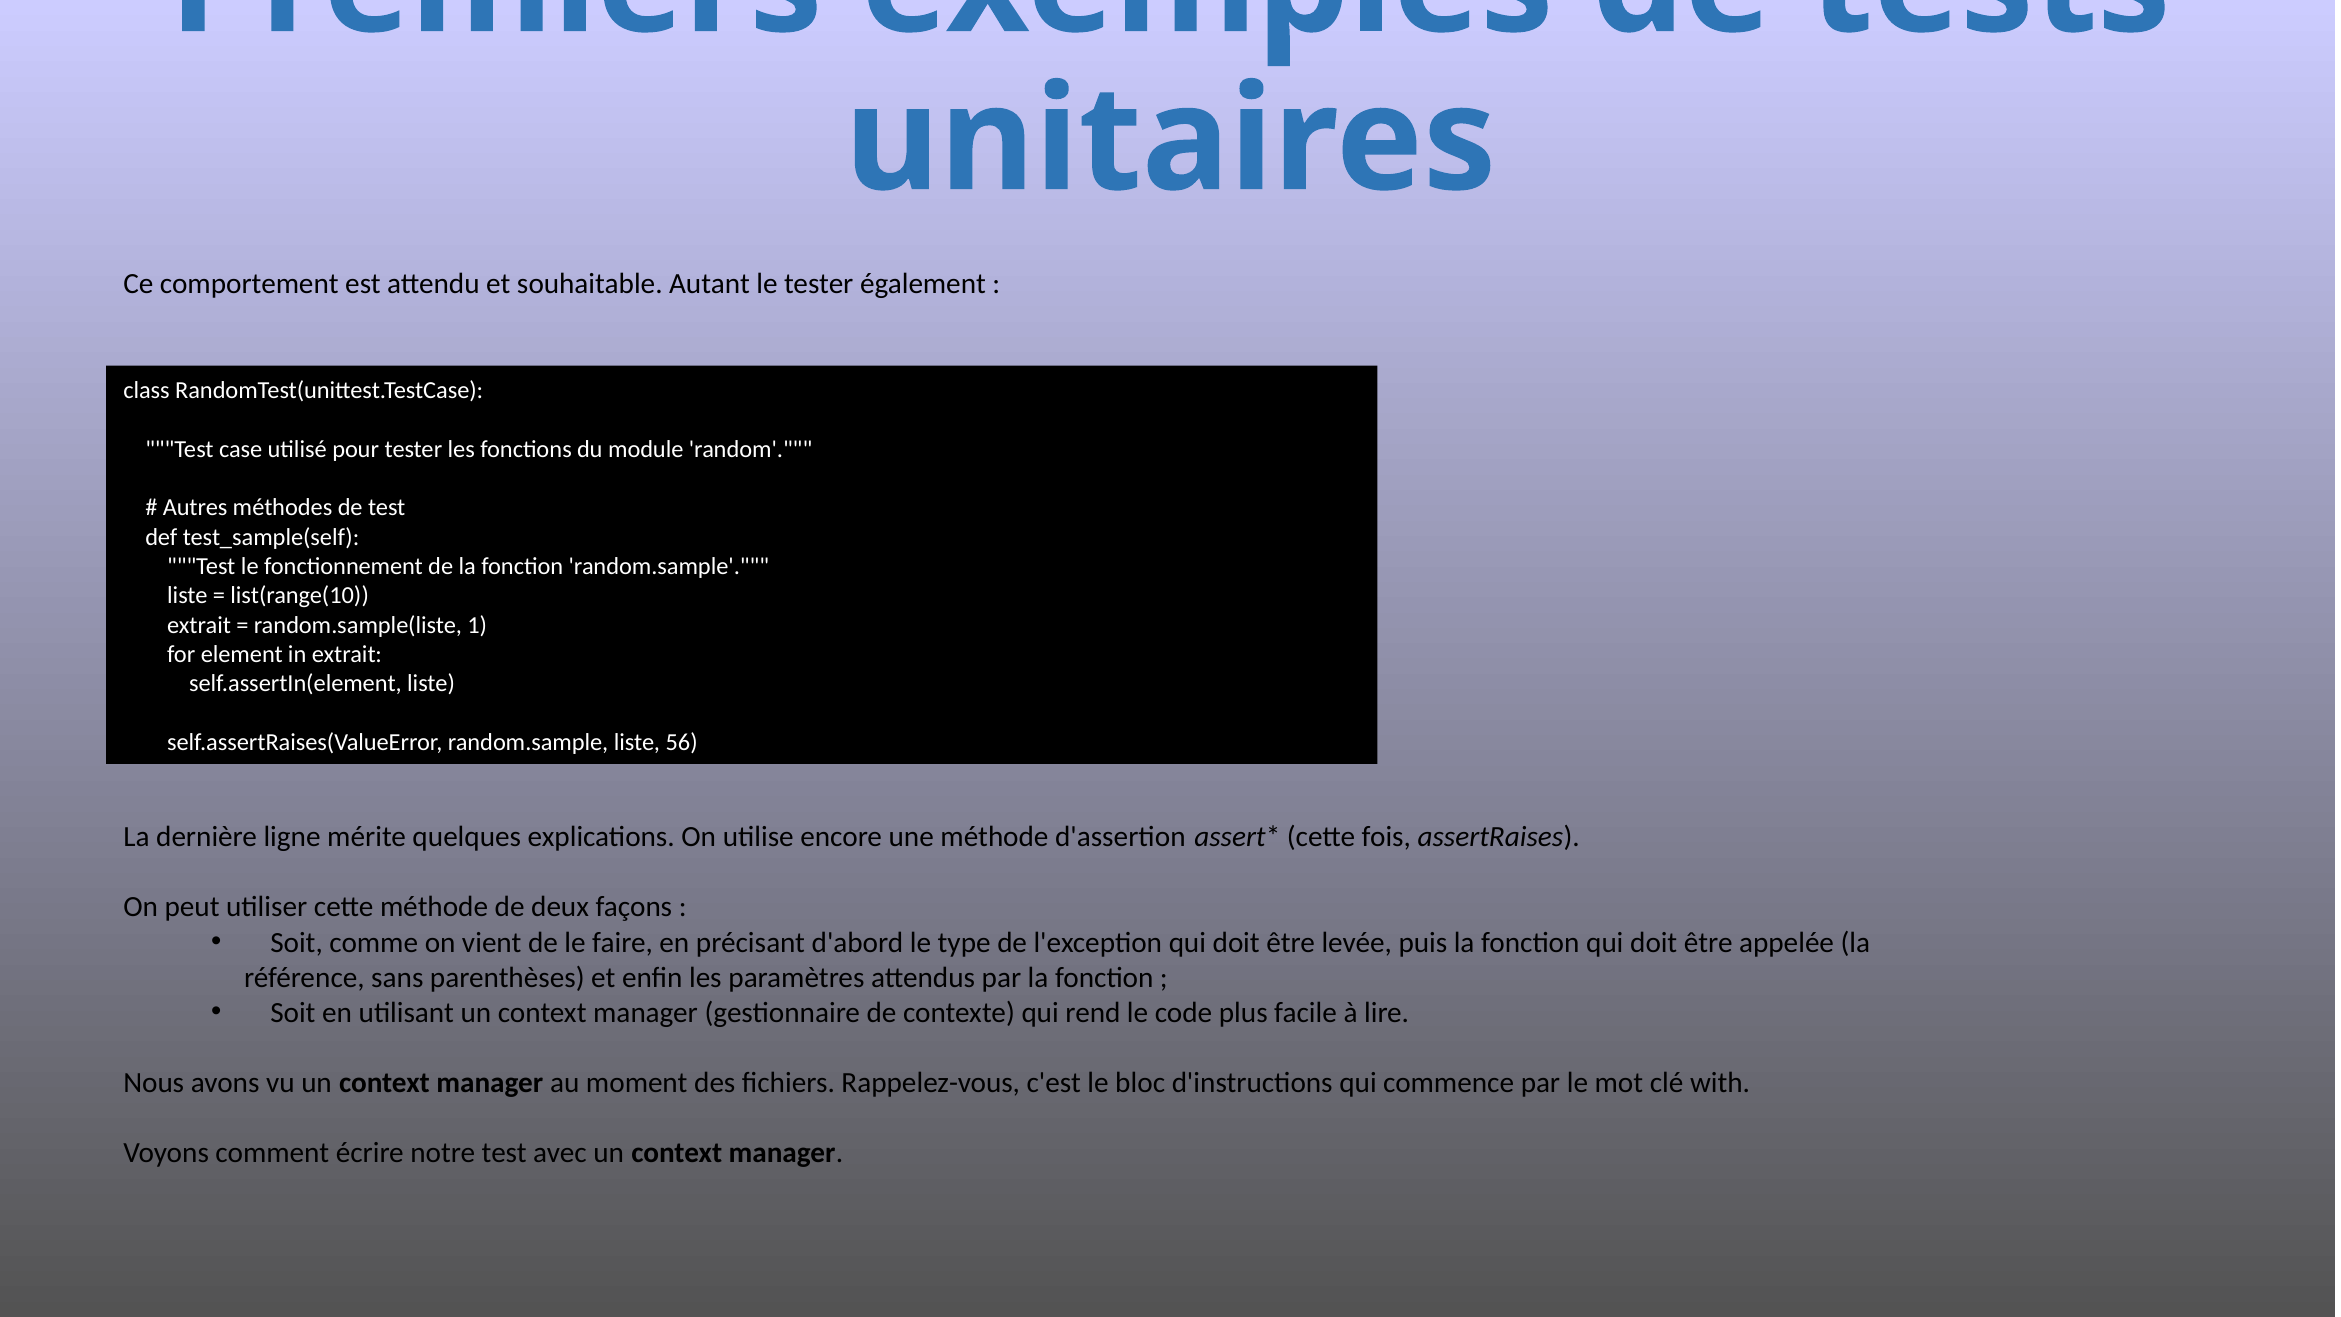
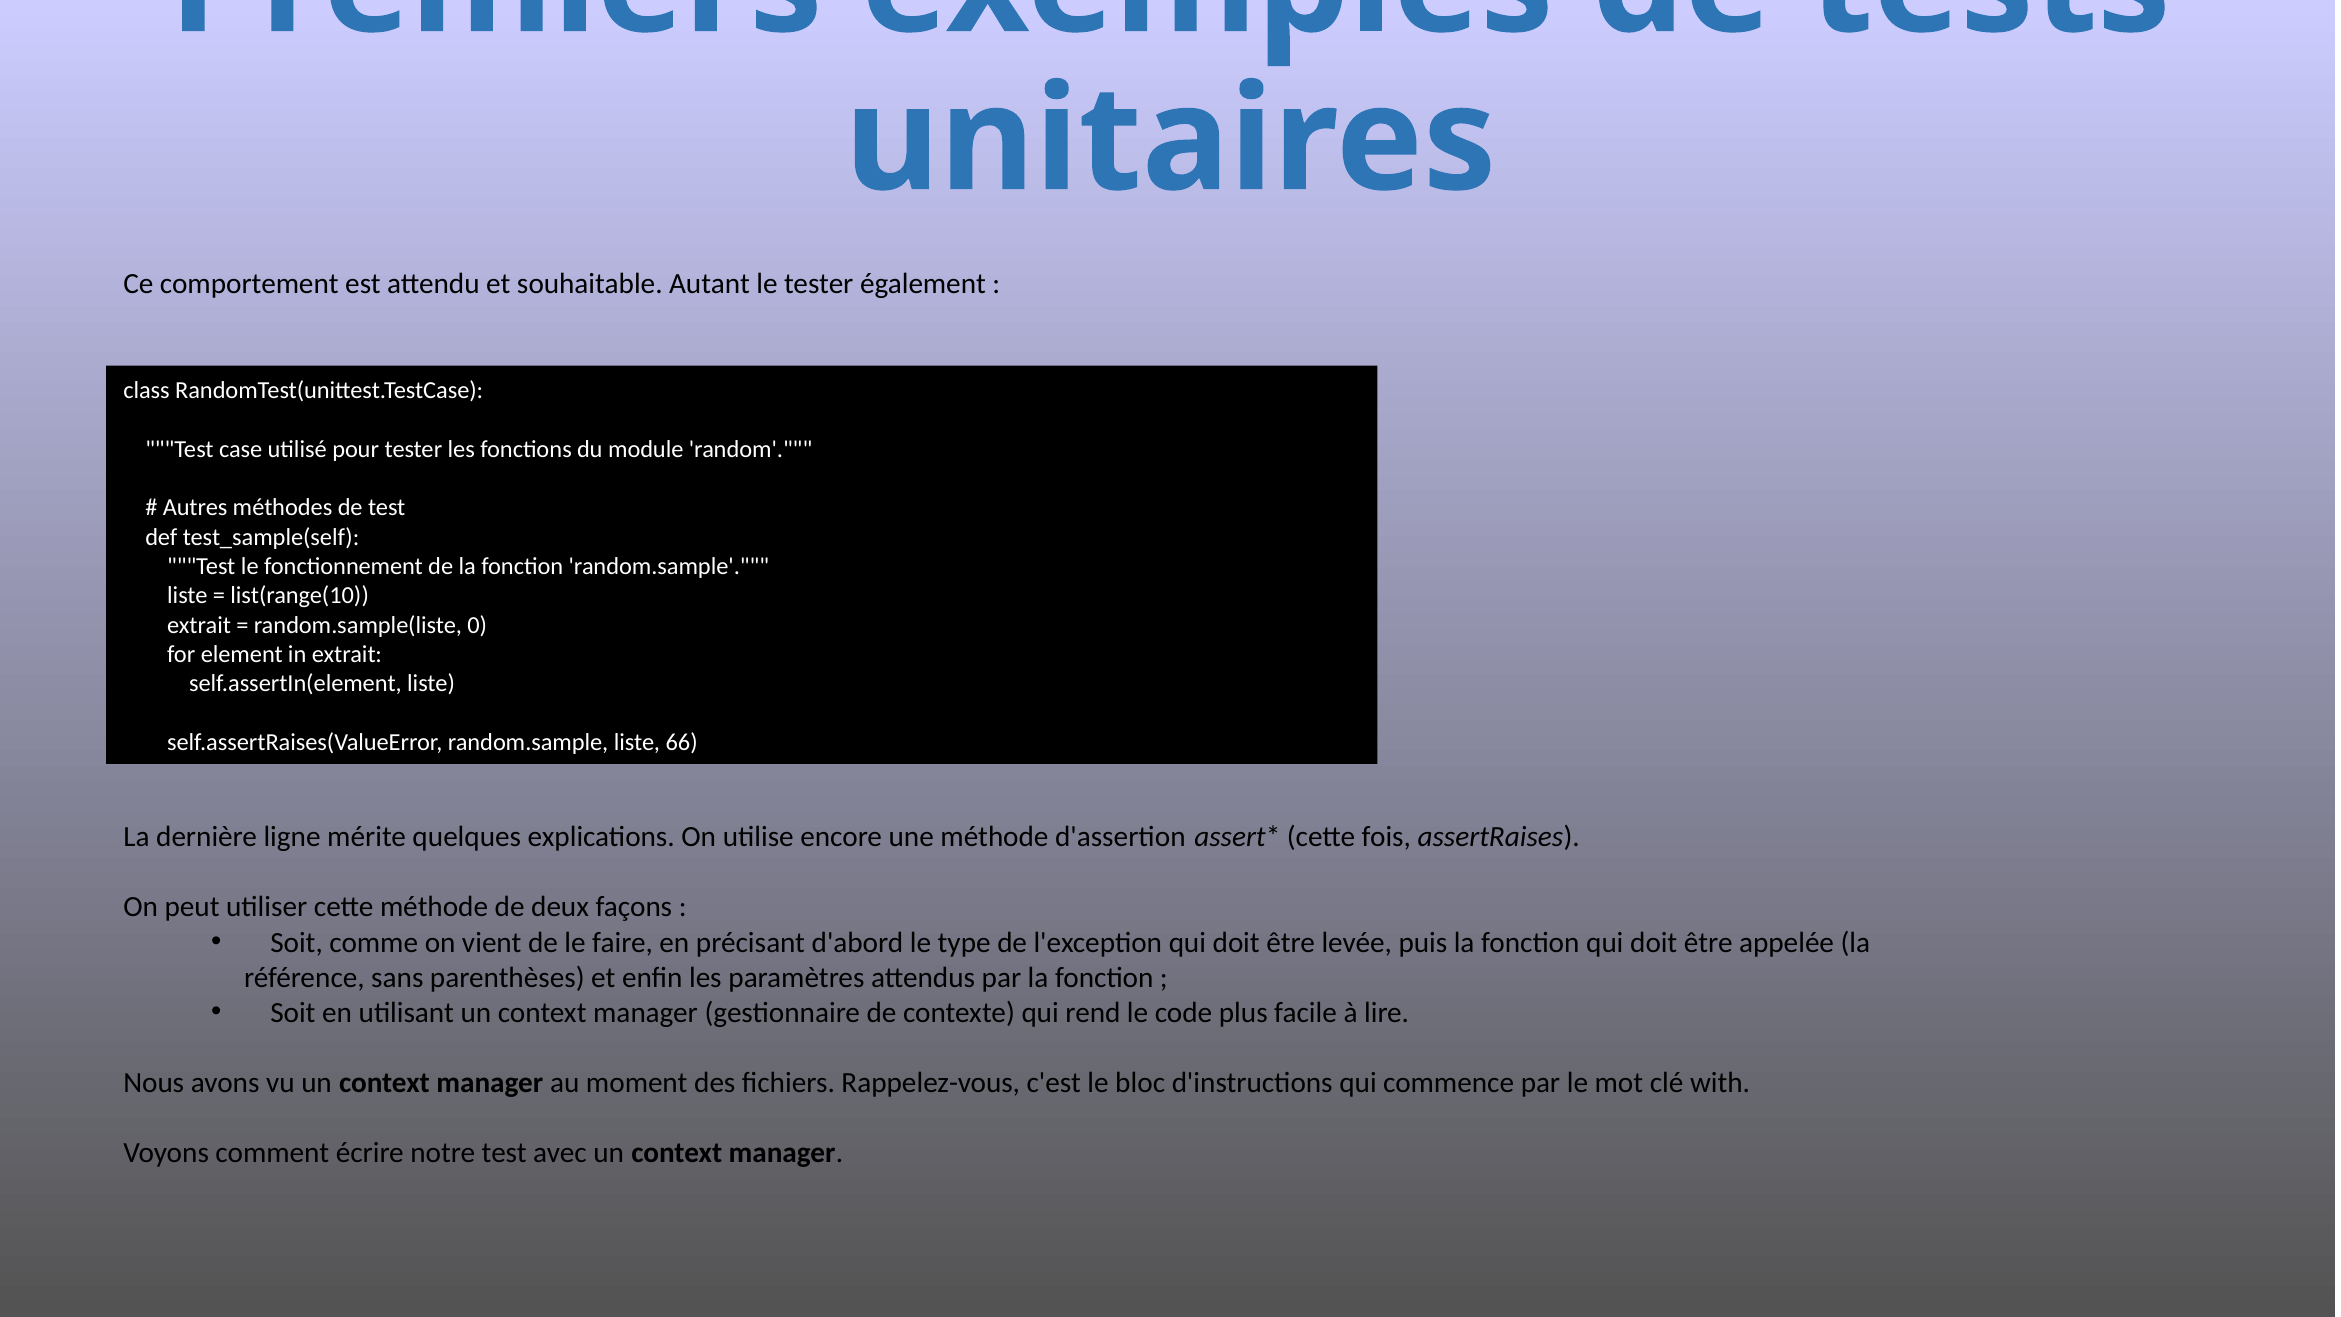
1: 1 -> 0
56: 56 -> 66
